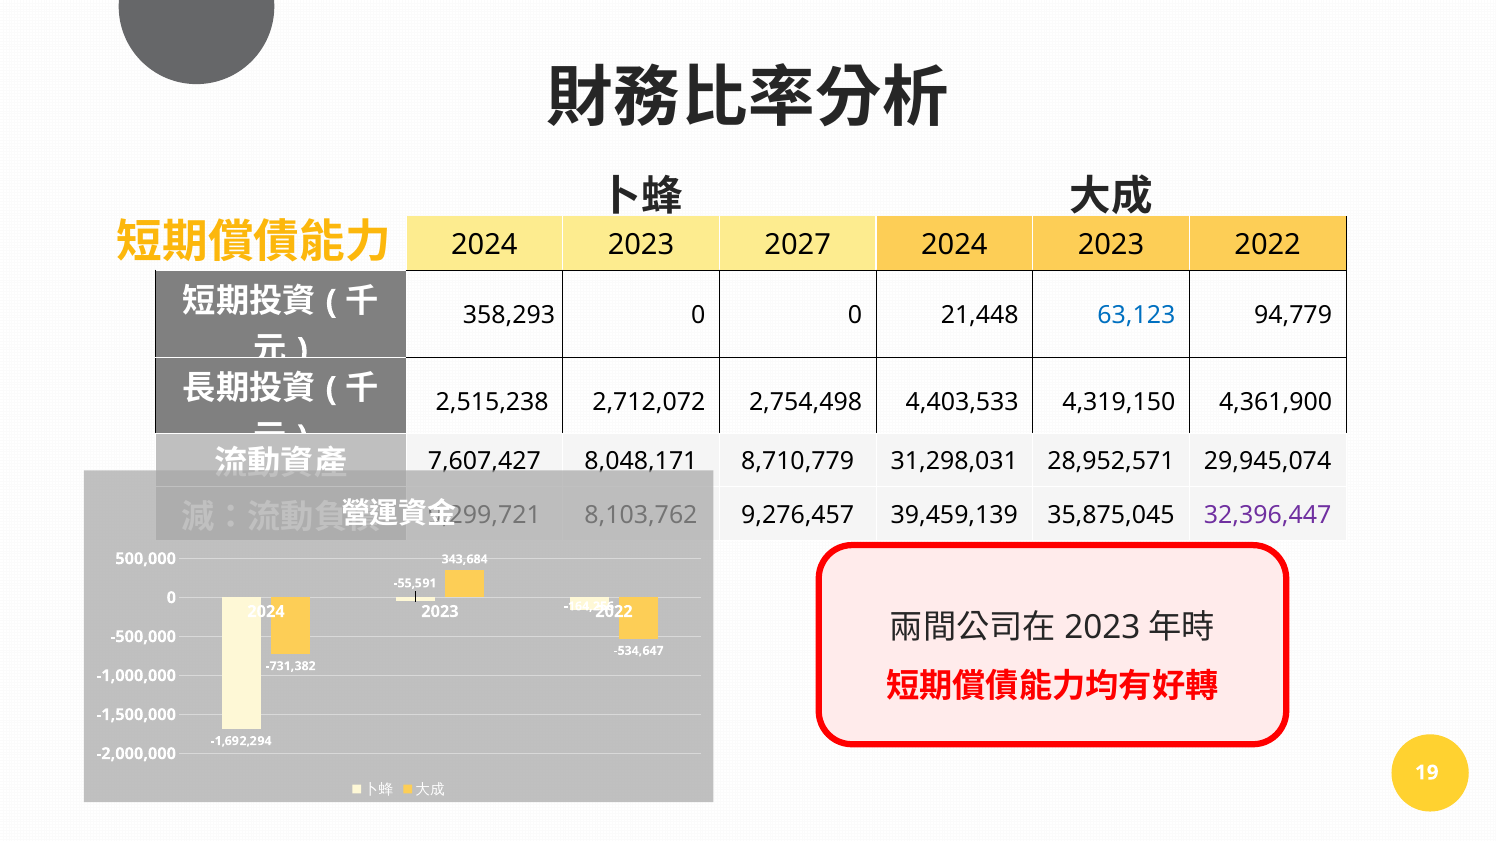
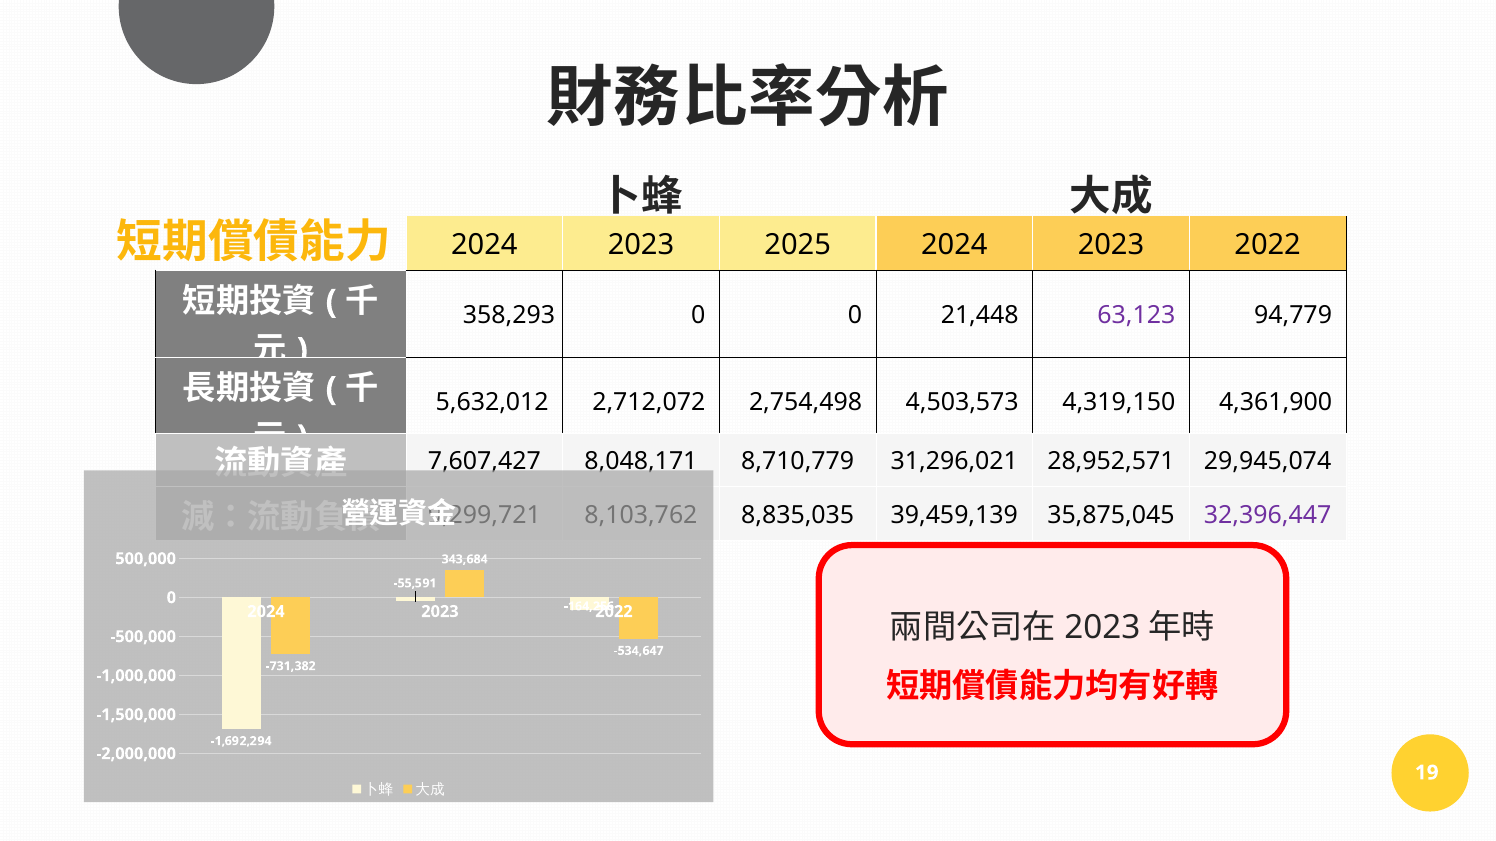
2027: 2027 -> 2025
63,123 colour: blue -> purple
2,515,238: 2,515,238 -> 5,632,012
4,403,533: 4,403,533 -> 4,503,573
31,298,031: 31,298,031 -> 31,296,021
9,276,457: 9,276,457 -> 8,835,035
